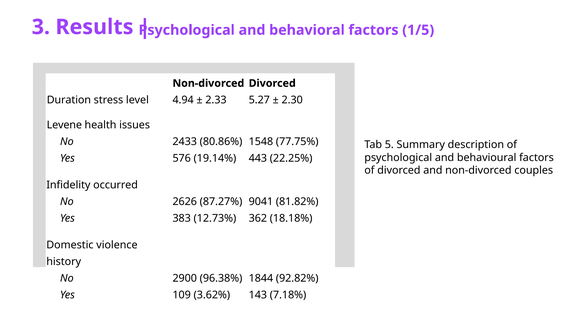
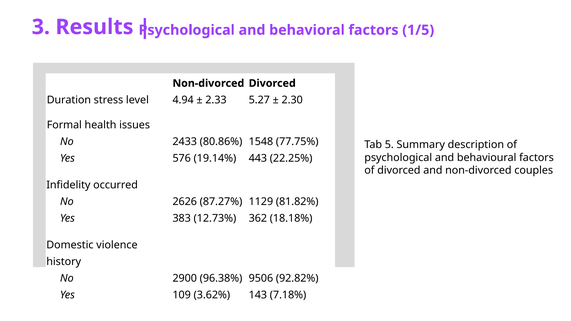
Levene: Levene -> Formal
9041: 9041 -> 1129
1844: 1844 -> 9506
